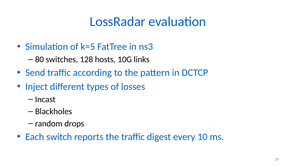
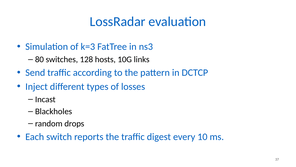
k=5: k=5 -> k=3
